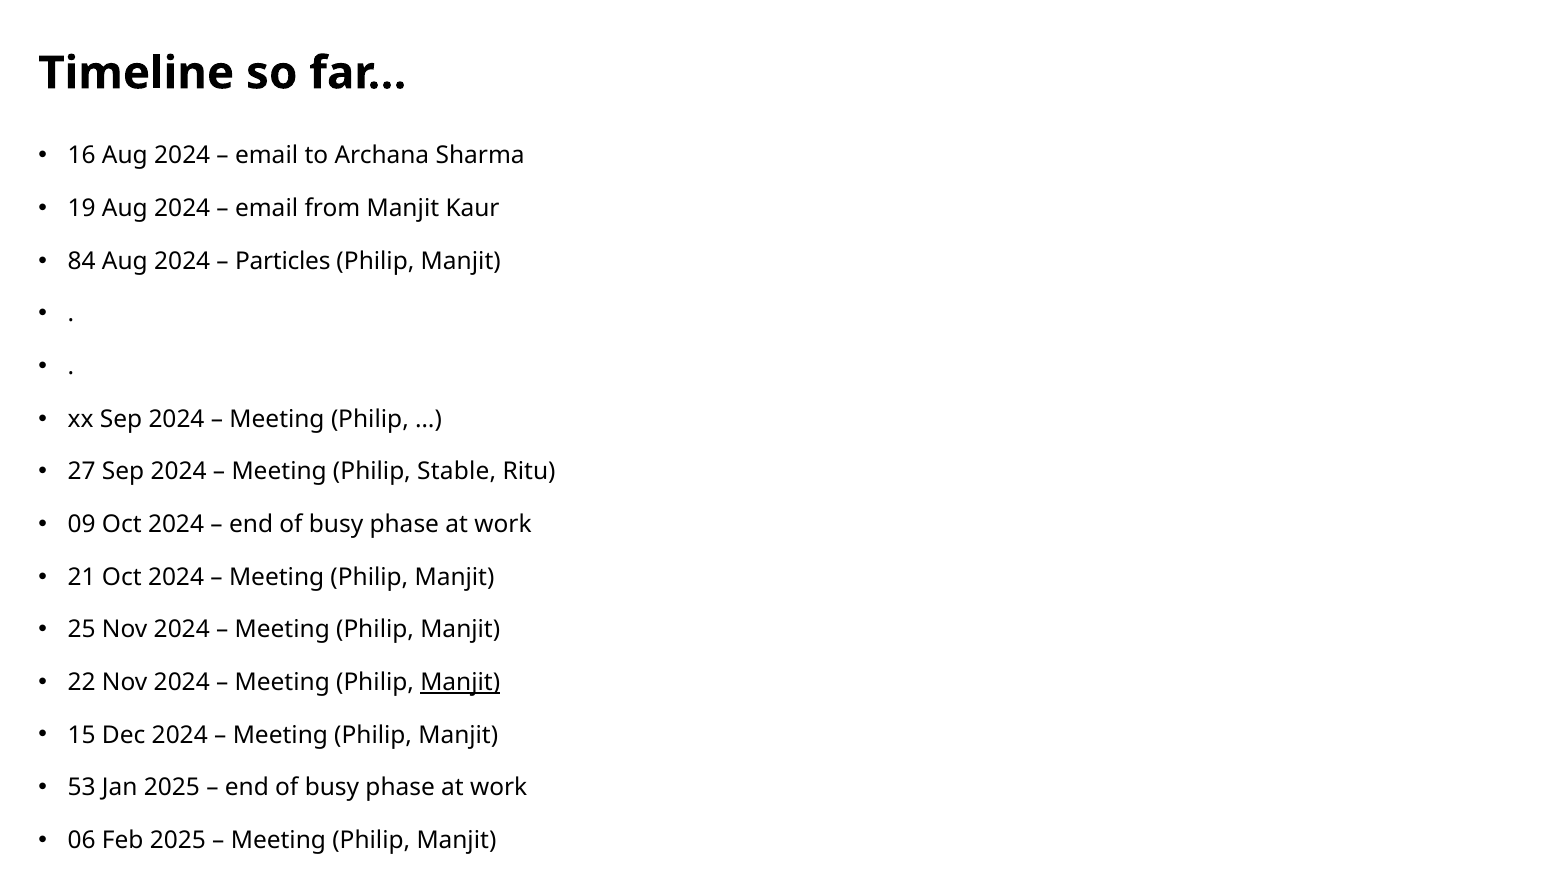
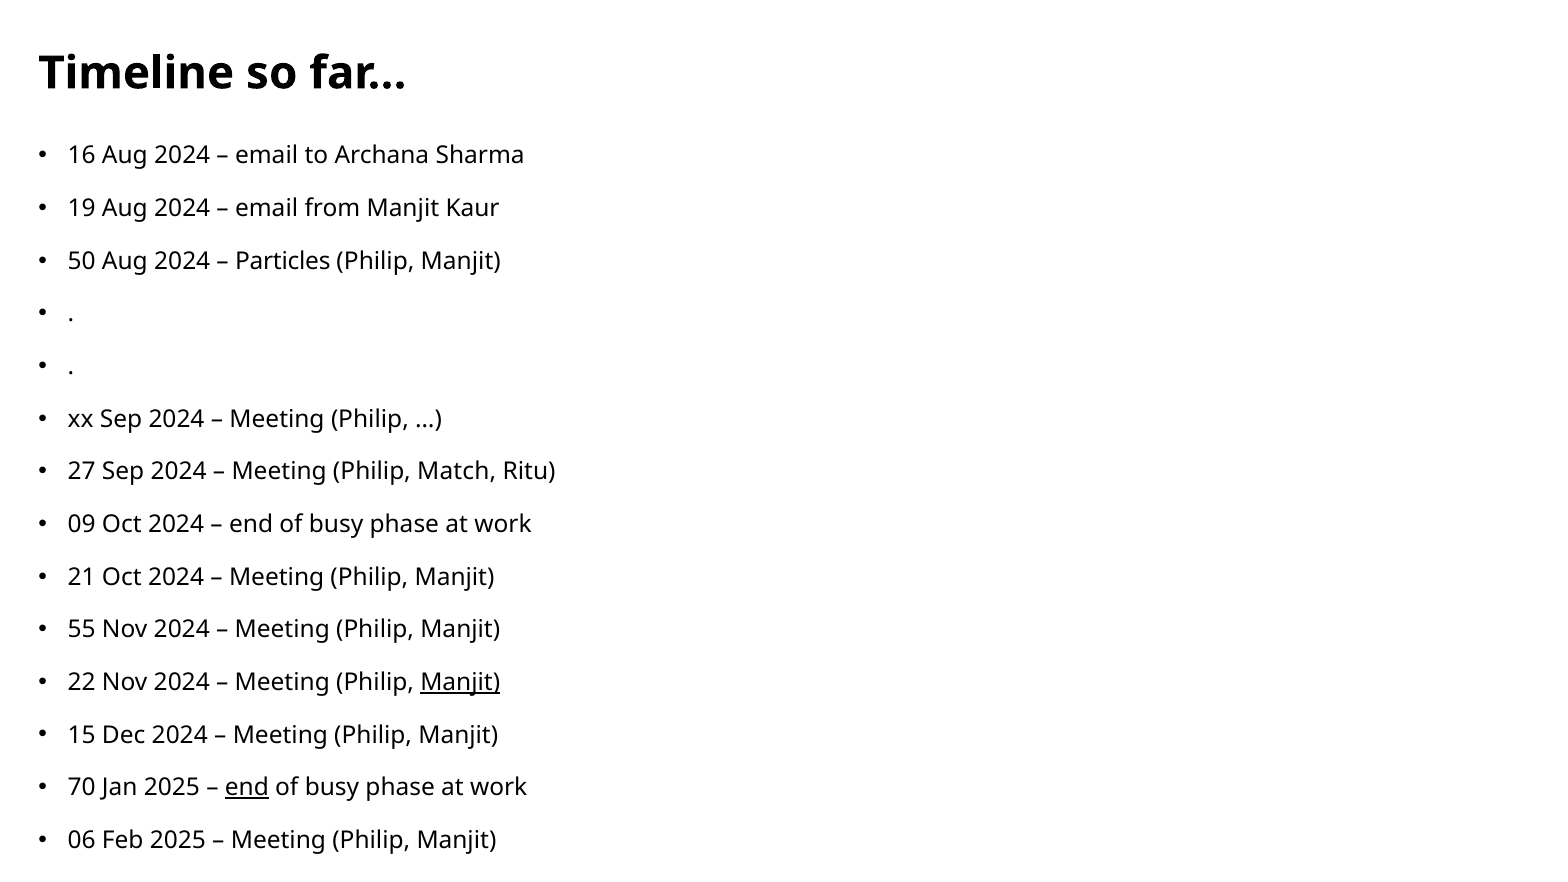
84: 84 -> 50
Stable: Stable -> Match
25: 25 -> 55
53: 53 -> 70
end at (247, 788) underline: none -> present
